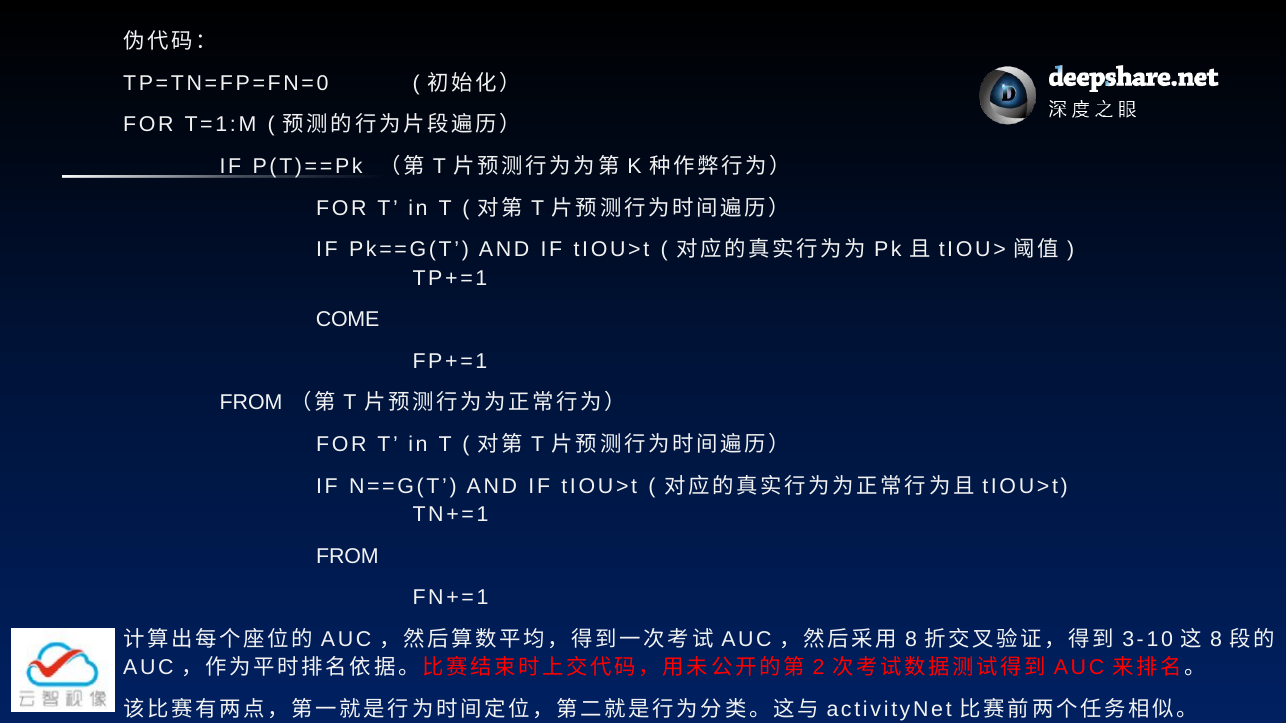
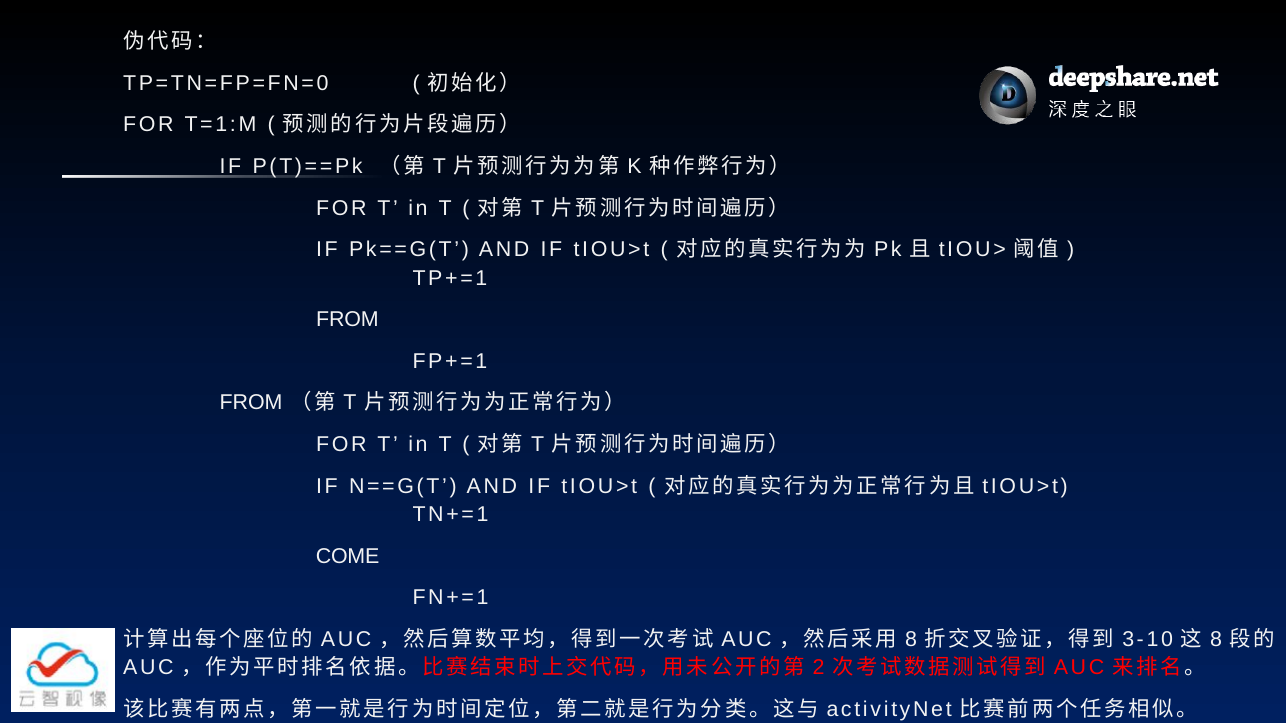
COME at (348, 320): COME -> FROM
FROM at (347, 556): FROM -> COME
